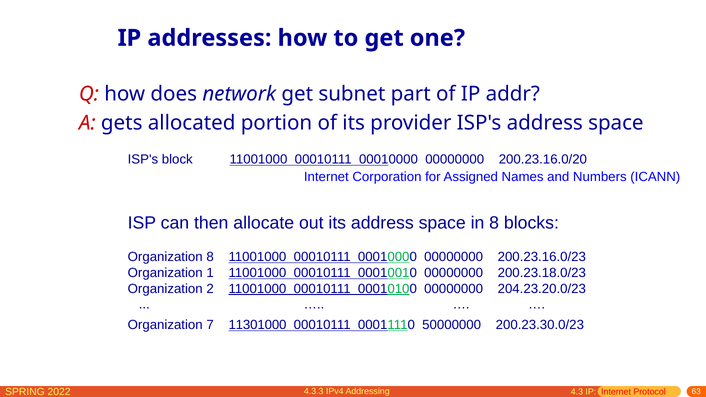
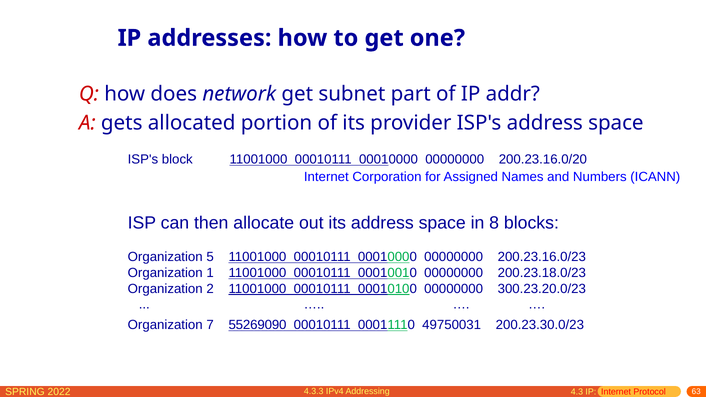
Organization 8: 8 -> 5
204.23.20.0/23: 204.23.20.0/23 -> 300.23.20.0/23
11301000: 11301000 -> 55269090
50000000: 50000000 -> 49750031
